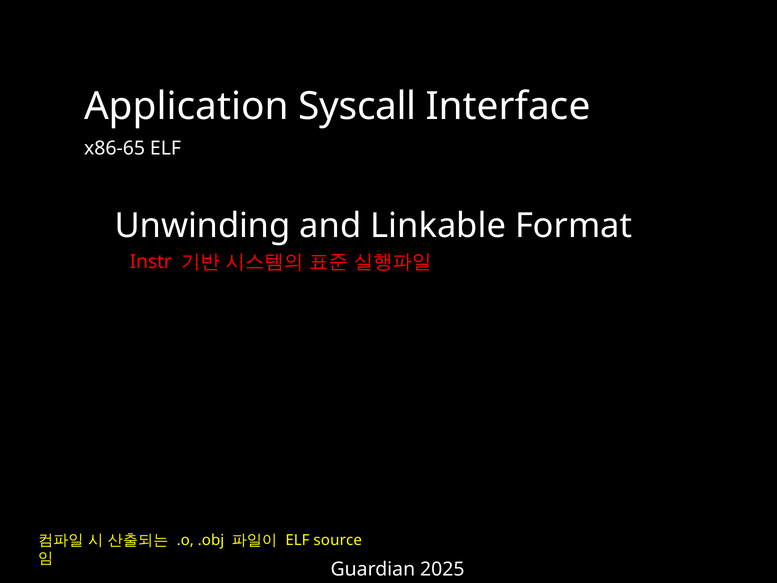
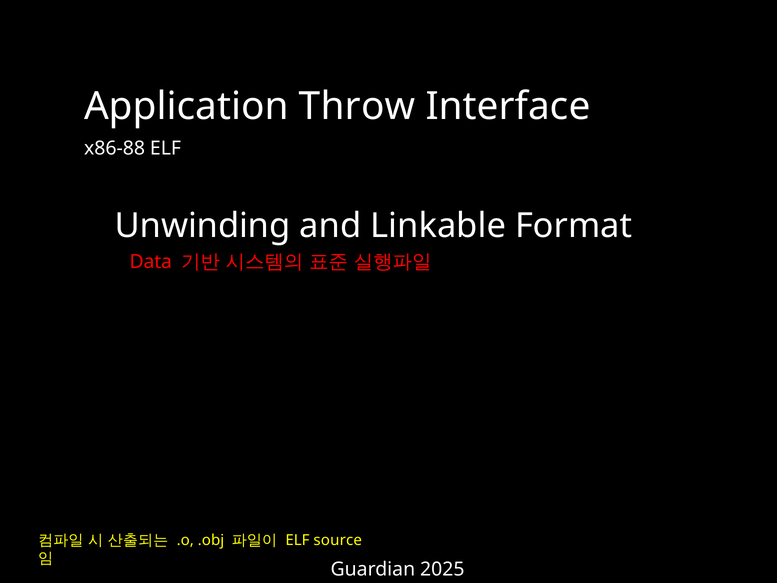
Syscall: Syscall -> Throw
x86-65: x86-65 -> x86-88
Instr: Instr -> Data
